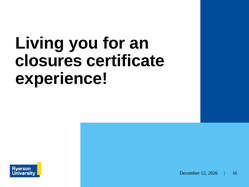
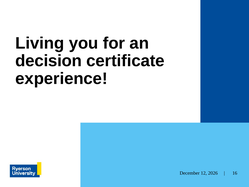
closures: closures -> decision
